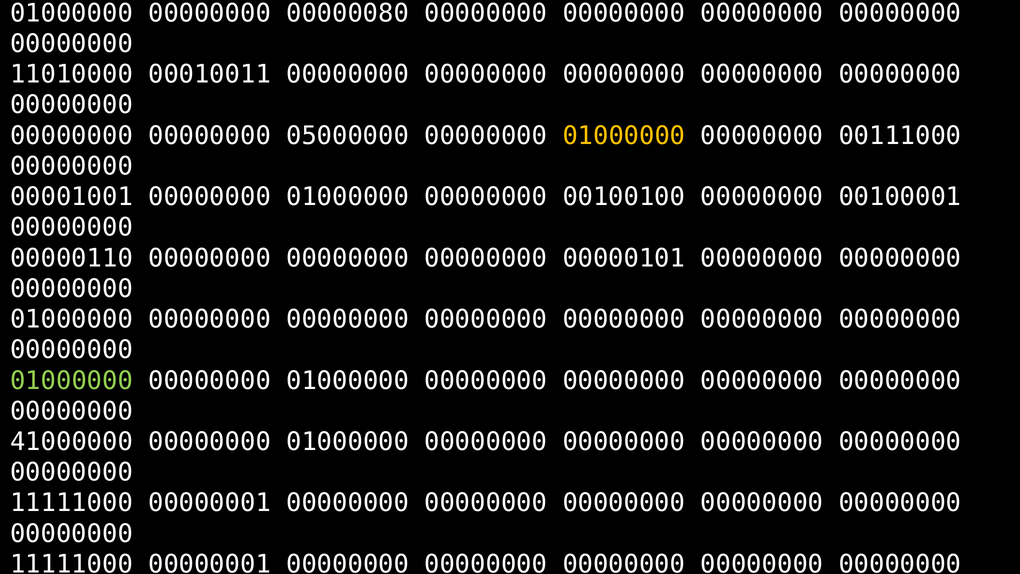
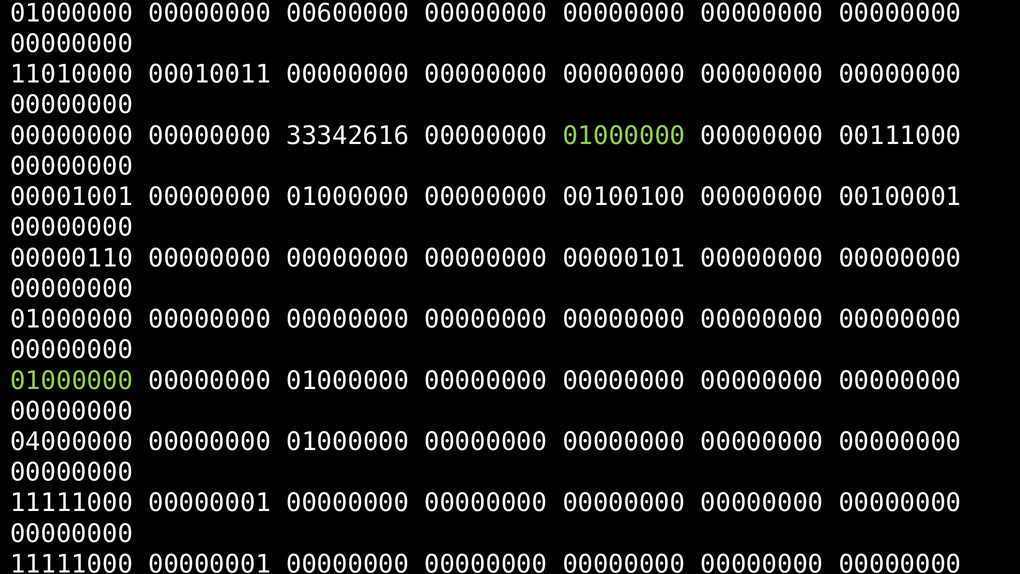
00000080: 00000080 -> 00600000
05000000: 05000000 -> 33342616
01000000 at (624, 136) colour: yellow -> light green
41000000: 41000000 -> 04000000
